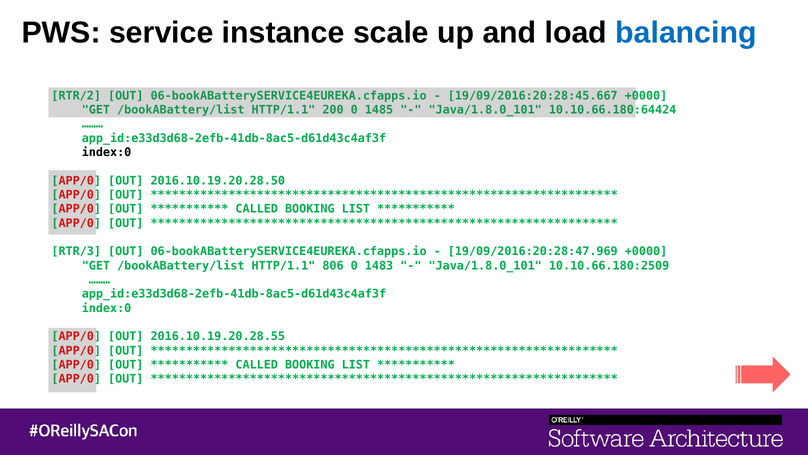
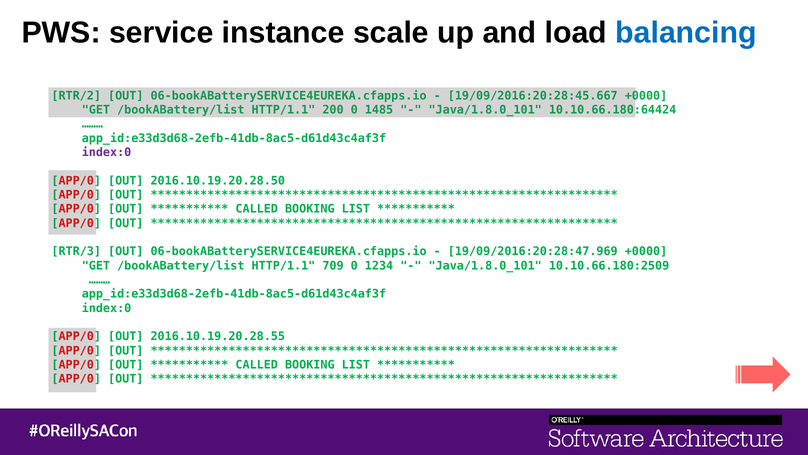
index:0 at (107, 152) colour: black -> purple
806: 806 -> 709
1483: 1483 -> 1234
